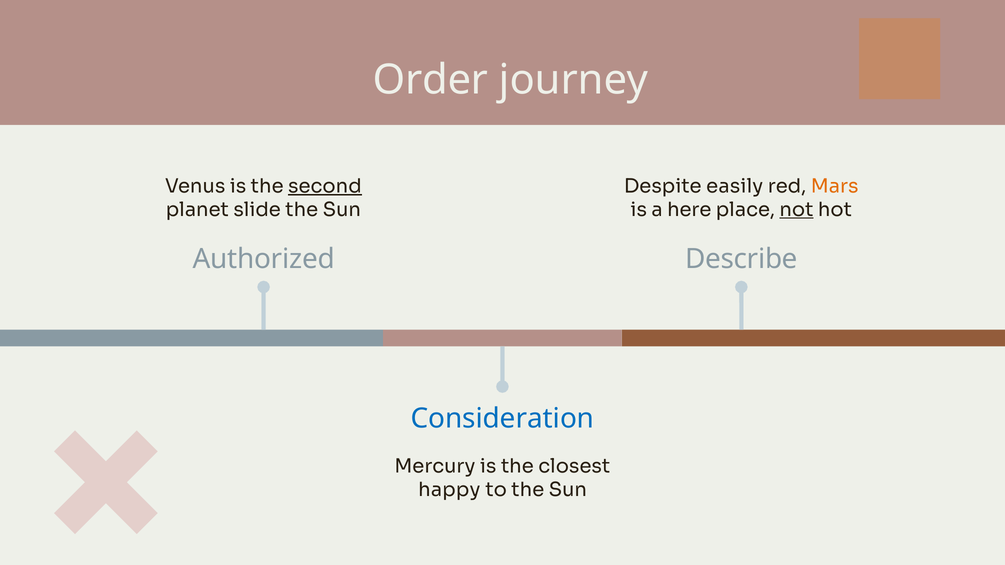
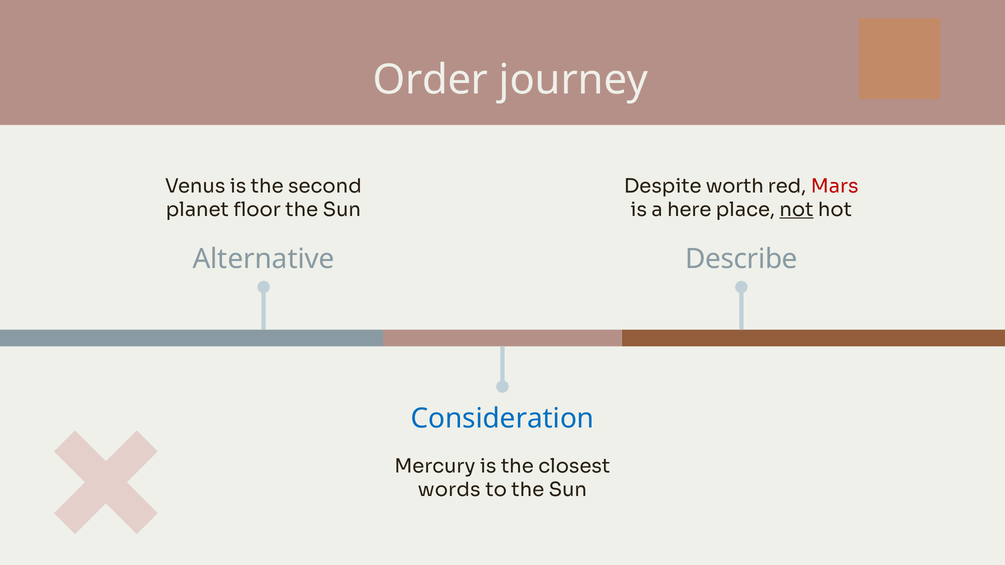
second underline: present -> none
easily: easily -> worth
Mars colour: orange -> red
slide: slide -> floor
Authorized: Authorized -> Alternative
happy: happy -> words
